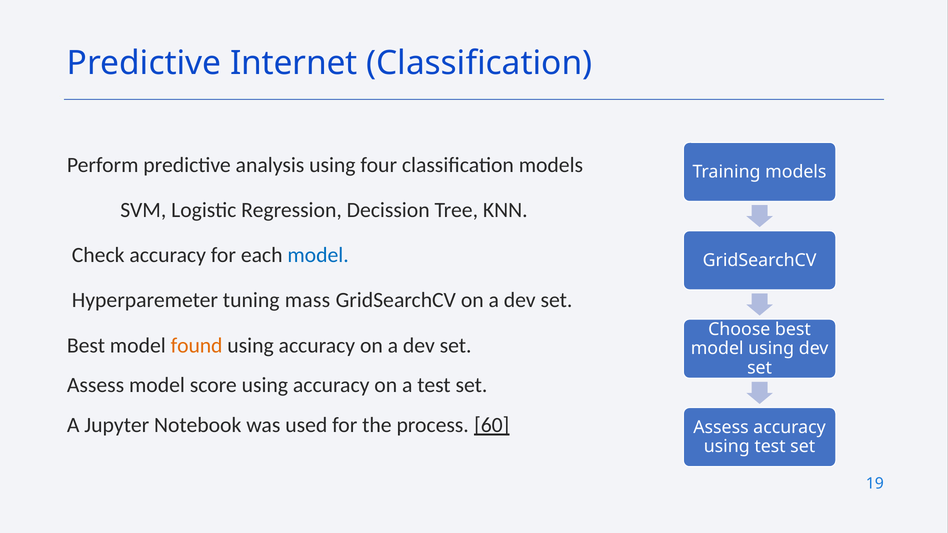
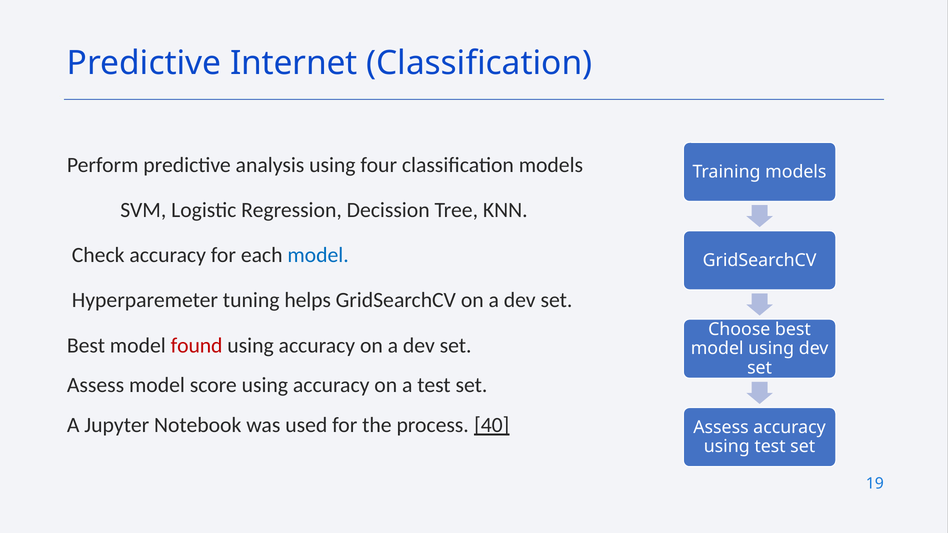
mass: mass -> helps
found colour: orange -> red
60: 60 -> 40
